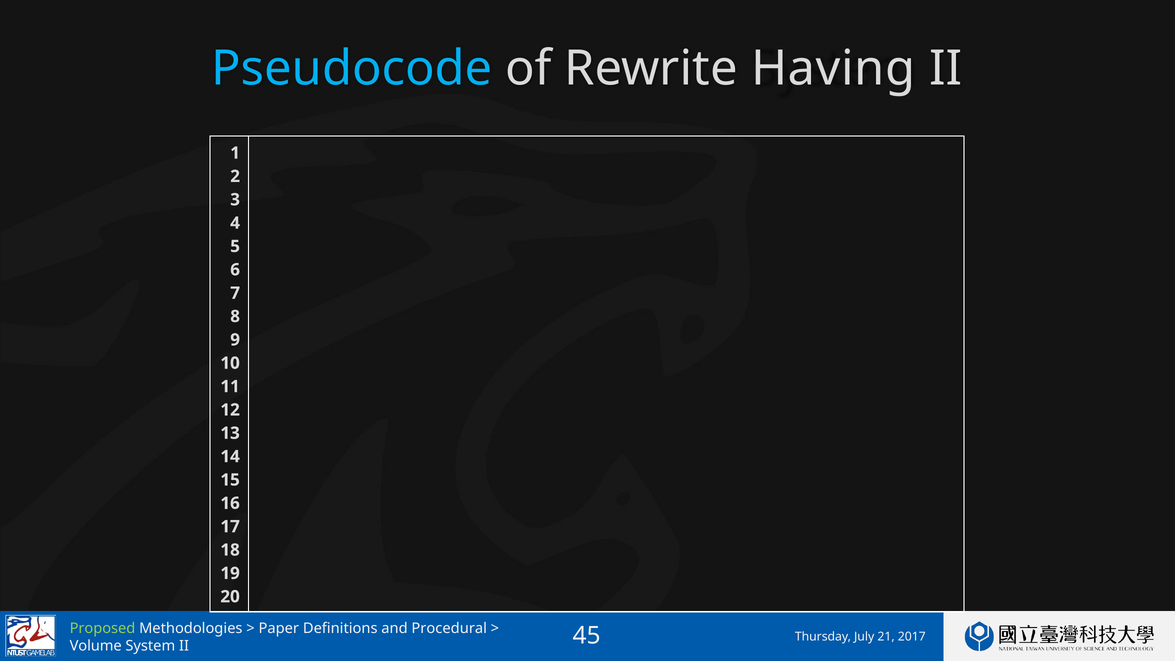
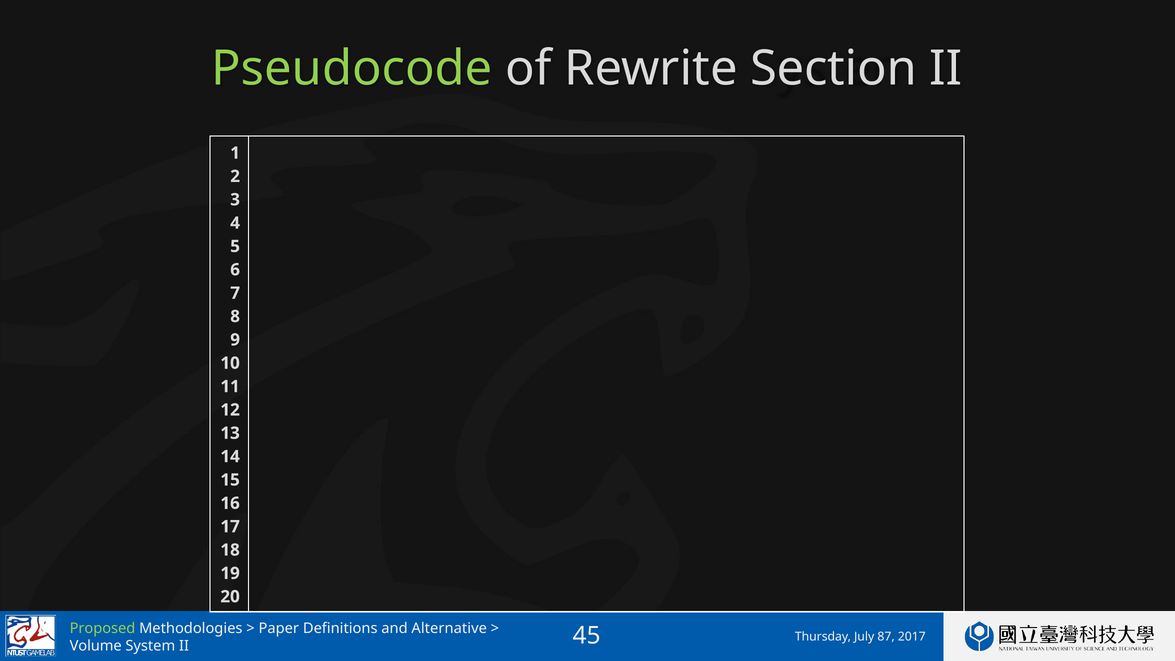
Pseudocode colour: light blue -> light green
Having: Having -> Section
Procedural: Procedural -> Alternative
21: 21 -> 87
